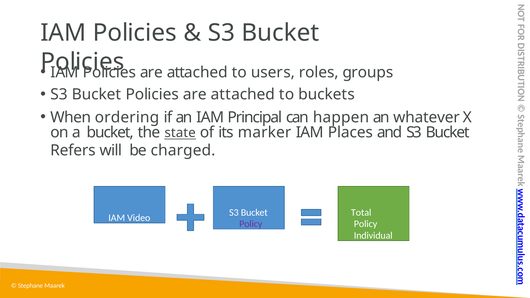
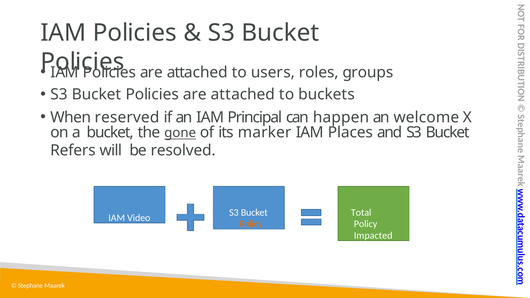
ordering: ordering -> reserved
whatever: whatever -> welcome
state: state -> gone
charged: charged -> resolved
Policy at (251, 224) colour: purple -> orange
Individual: Individual -> Impacted
